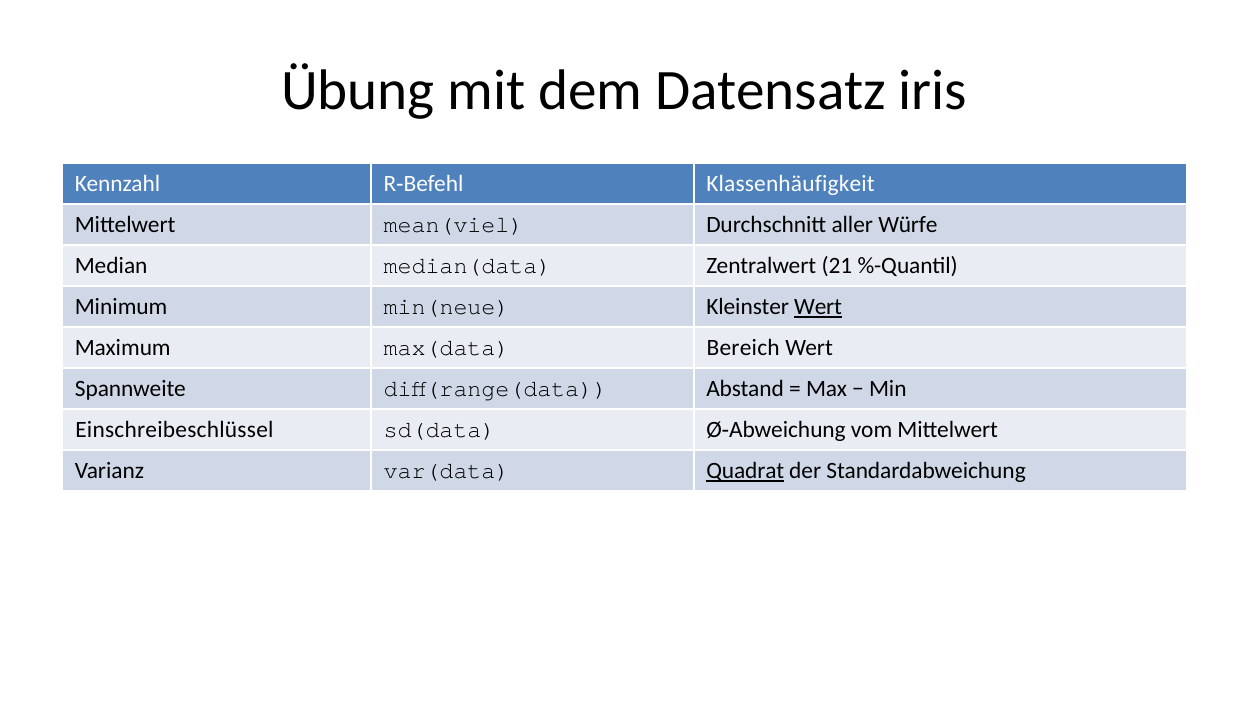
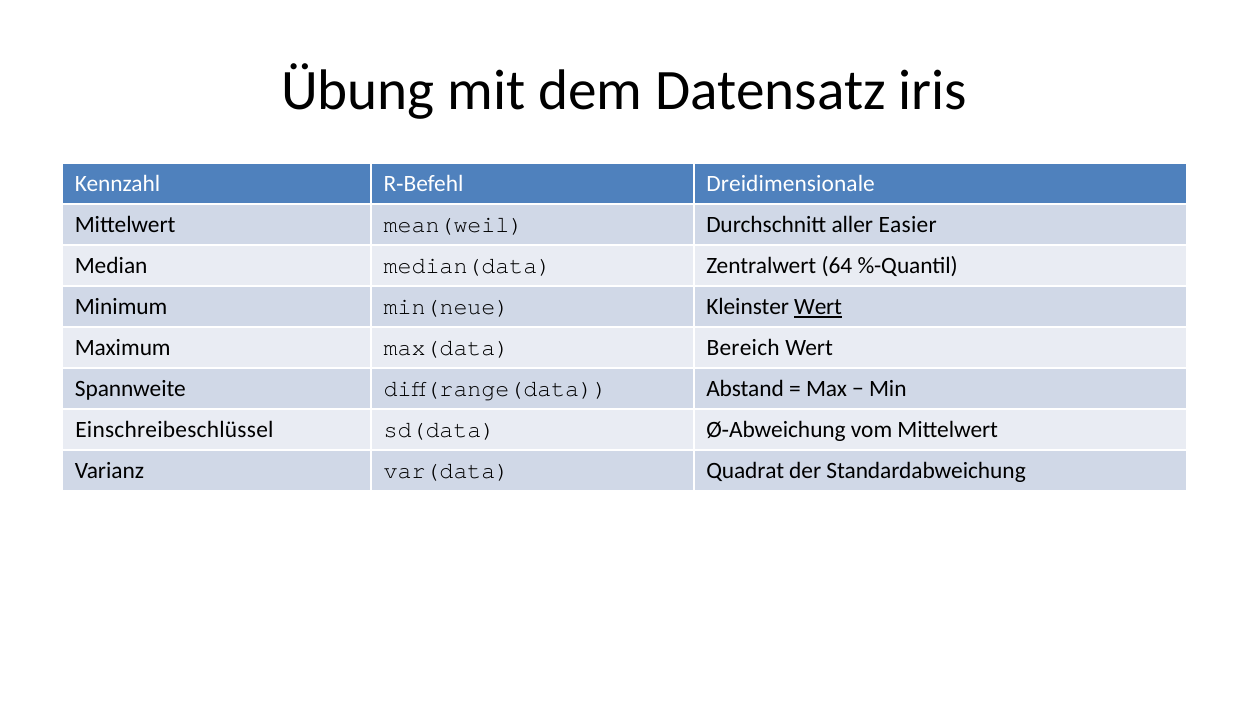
Klassenhäufigkeit: Klassenhäufigkeit -> Dreidimensionale
mean(viel: mean(viel -> mean(weil
Würfe: Würfe -> Easier
21: 21 -> 64
Quadrat underline: present -> none
